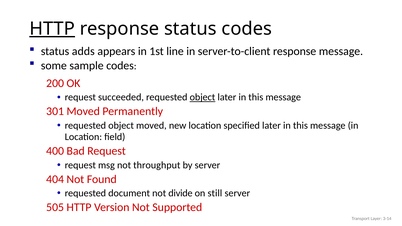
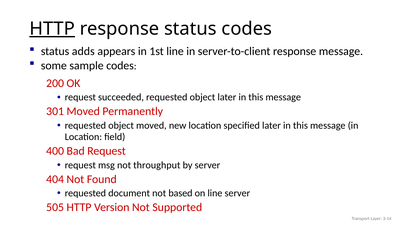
object at (202, 97) underline: present -> none
divide: divide -> based
on still: still -> line
